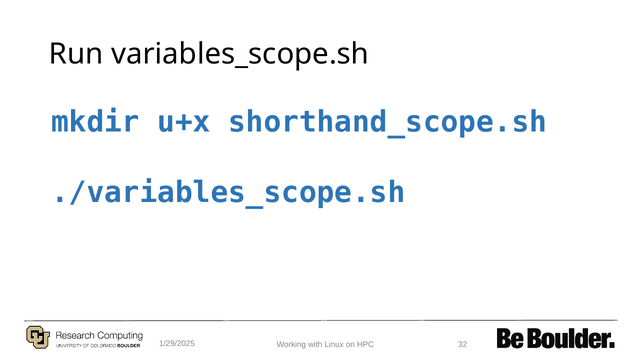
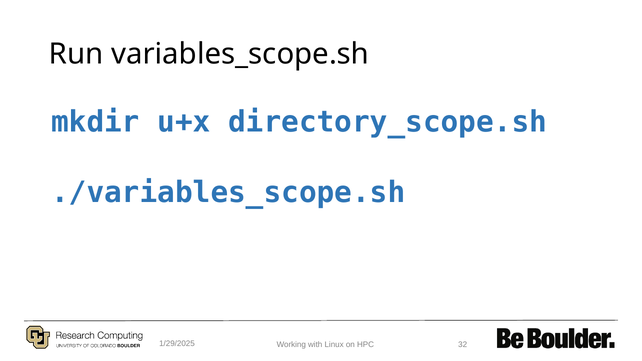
shorthand_scope.sh: shorthand_scope.sh -> directory_scope.sh
